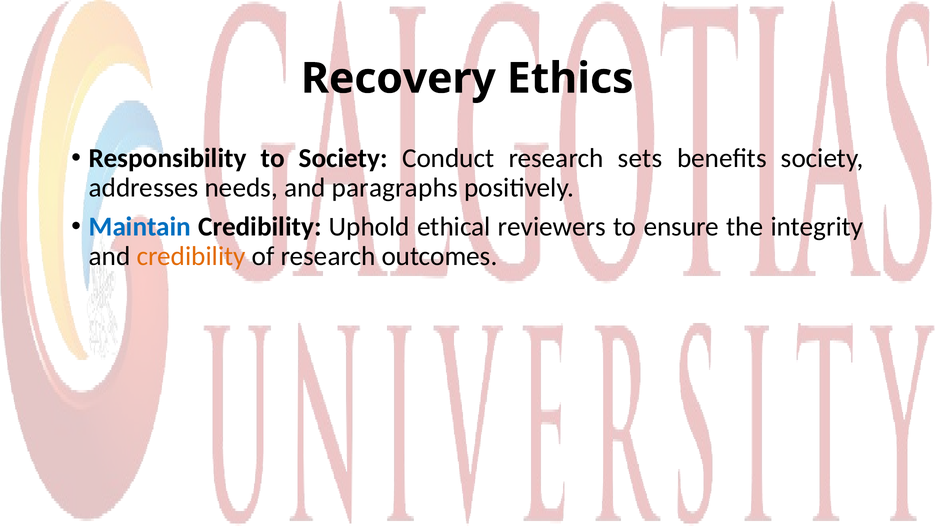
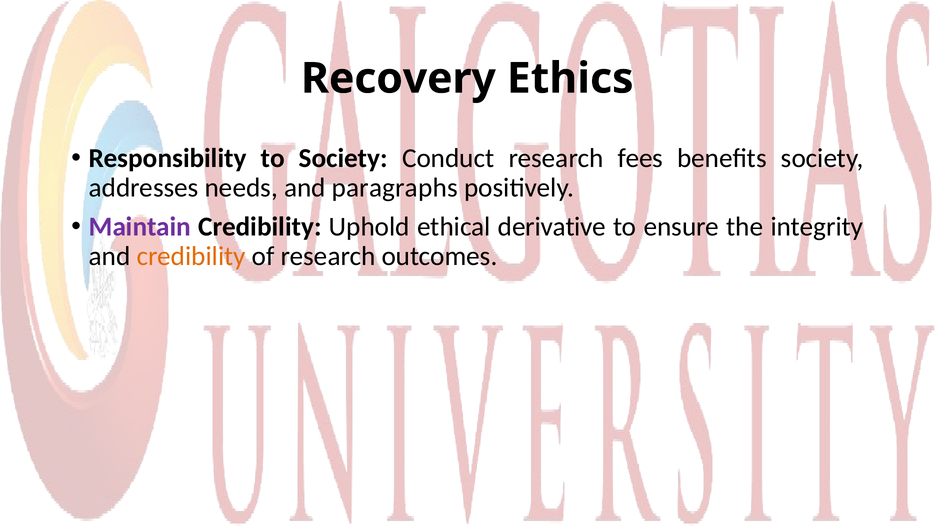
sets: sets -> fees
Maintain colour: blue -> purple
reviewers: reviewers -> derivative
